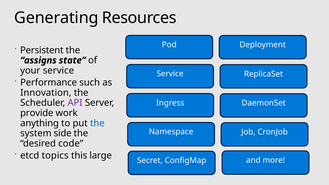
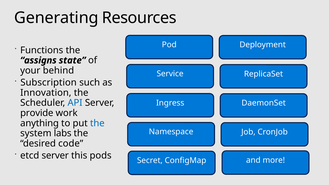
Persistent: Persistent -> Functions
your service: service -> behind
Performance: Performance -> Subscription
API colour: purple -> blue
side: side -> labs
etcd topics: topics -> server
large: large -> pods
